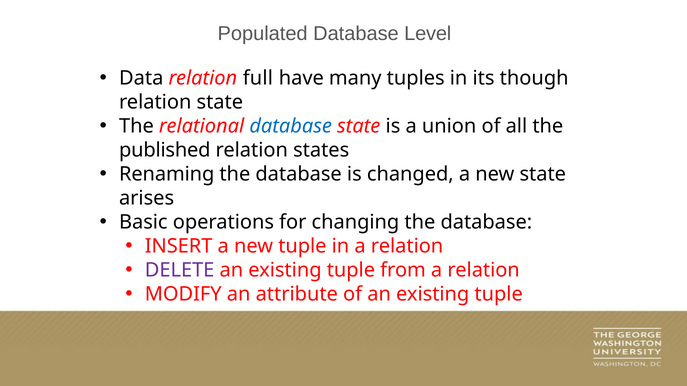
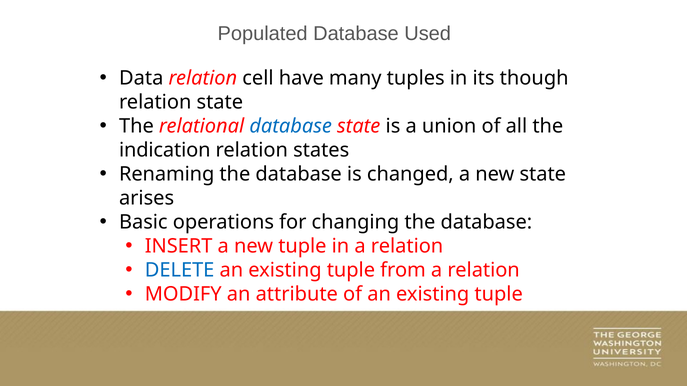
Level: Level -> Used
full: full -> cell
published: published -> indication
DELETE colour: purple -> blue
